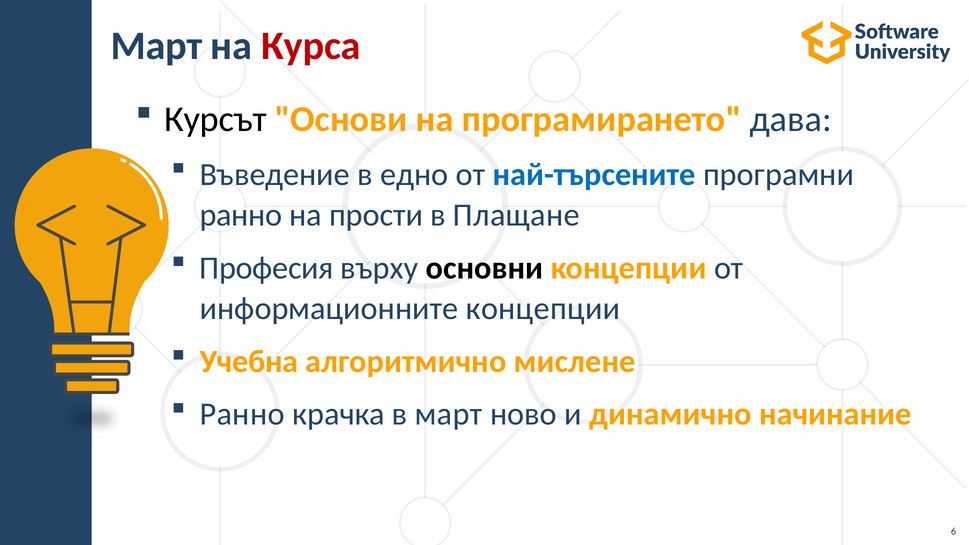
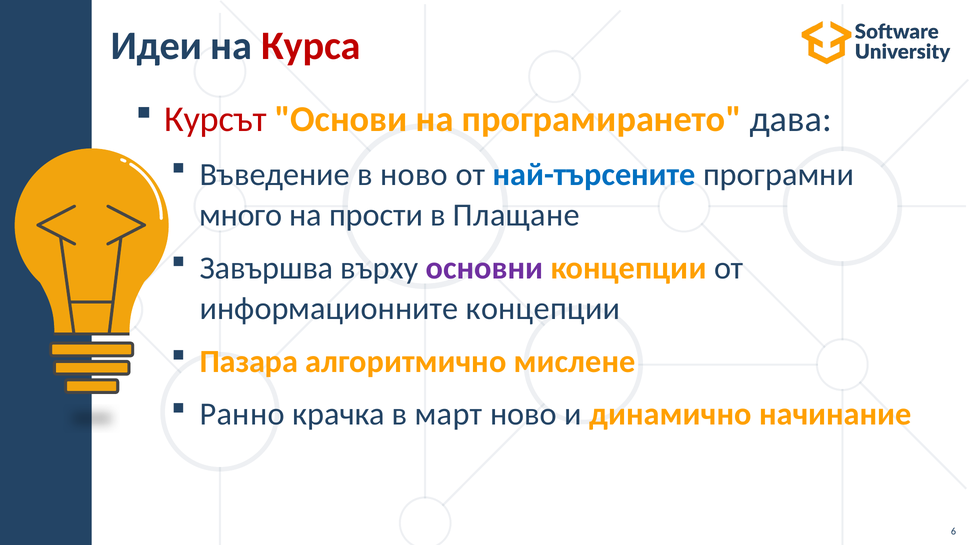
Март at (157, 46): Март -> Идеи
Курсът colour: black -> red
в едно: едно -> ново
ранно at (241, 215): ранно -> много
Професия: Професия -> Завършва
основни colour: black -> purple
Учебна: Учебна -> Пазара
